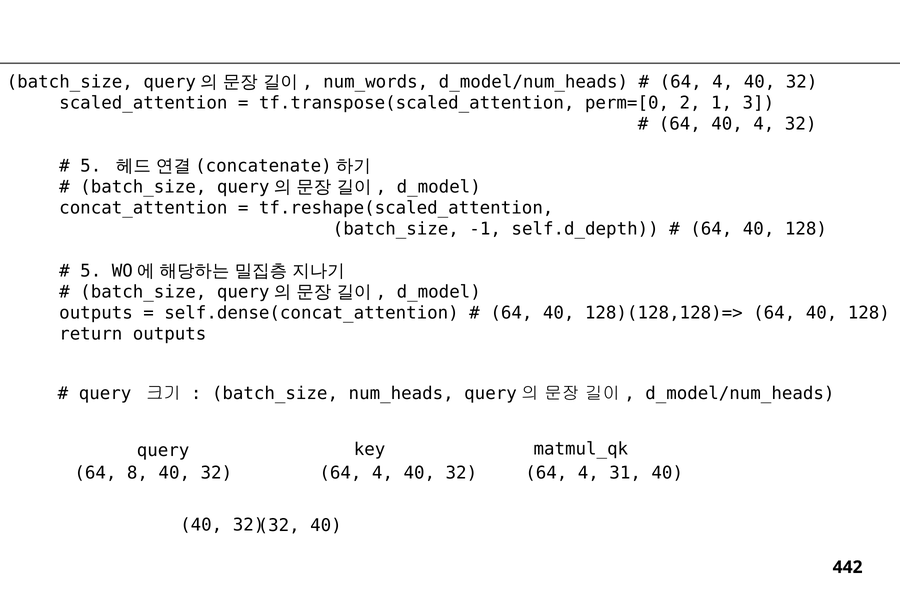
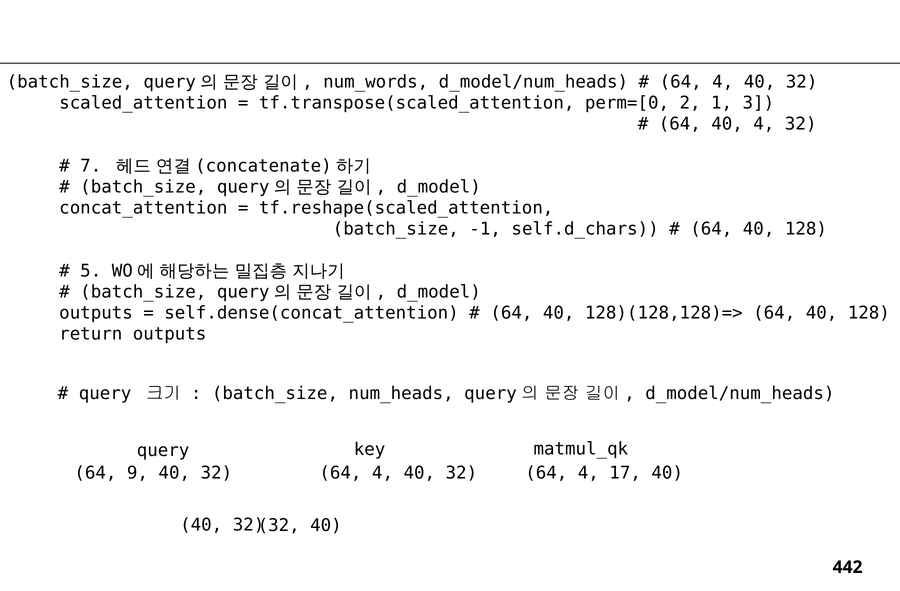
5 at (91, 166): 5 -> 7
self.d_depth: self.d_depth -> self.d_chars
8: 8 -> 9
31: 31 -> 17
